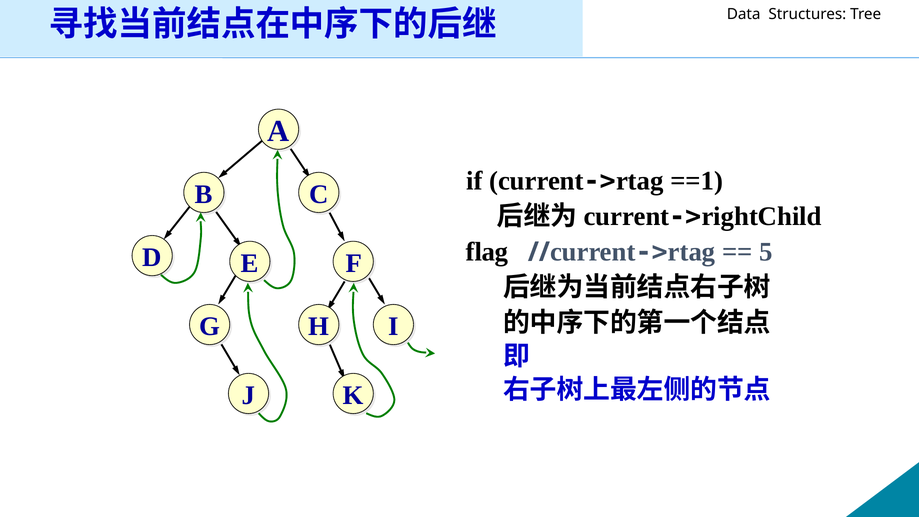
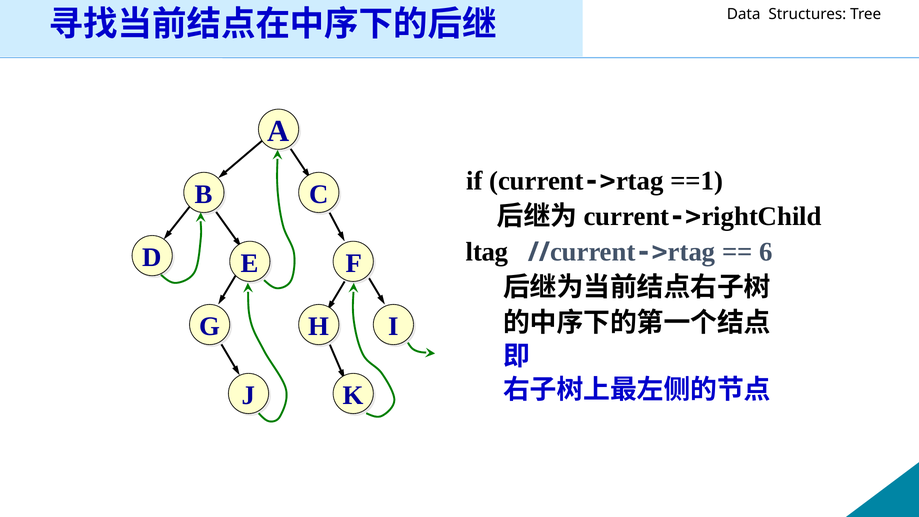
flag: flag -> ltag
5: 5 -> 6
